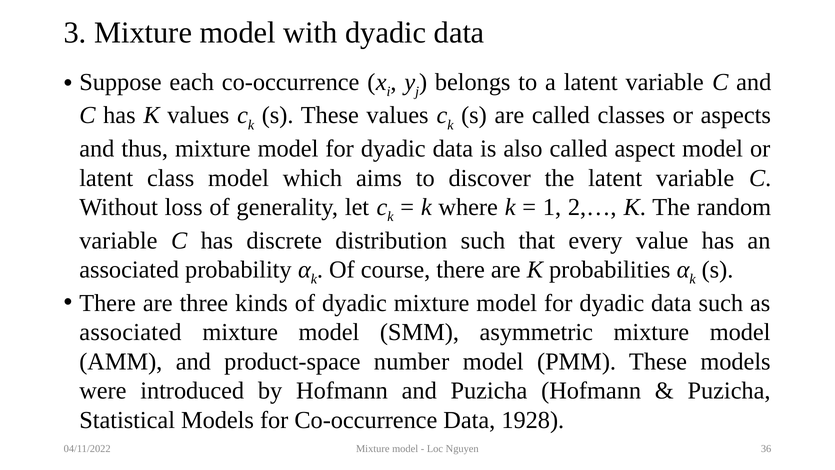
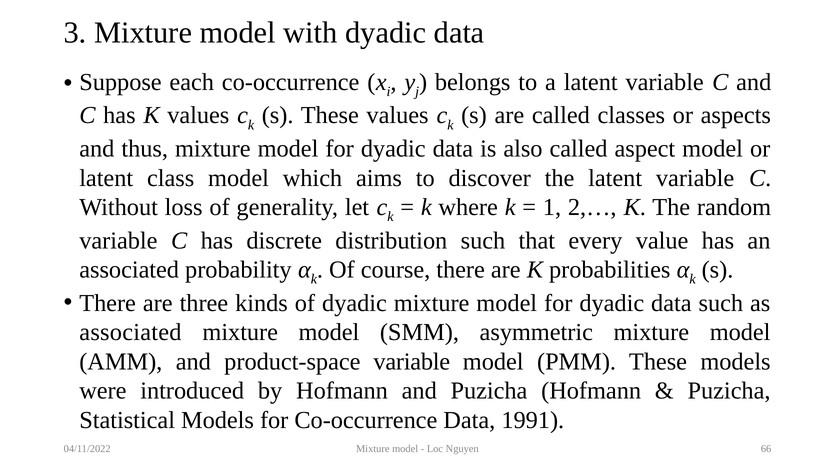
product-space number: number -> variable
1928: 1928 -> 1991
36: 36 -> 66
